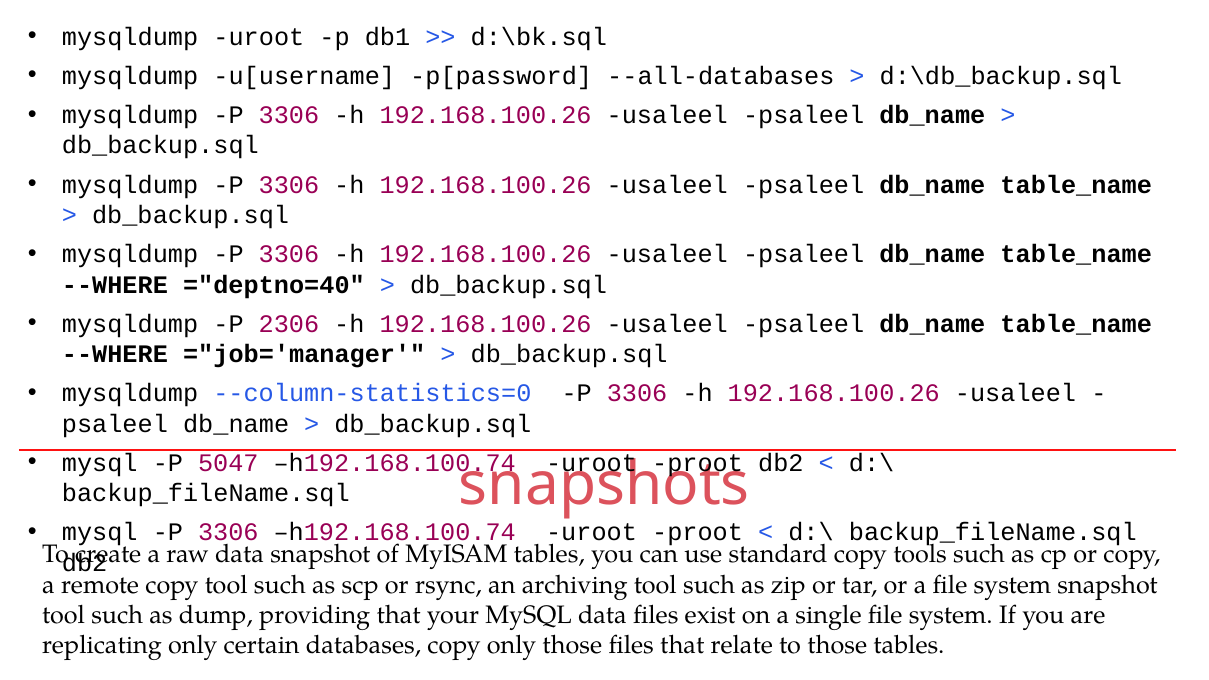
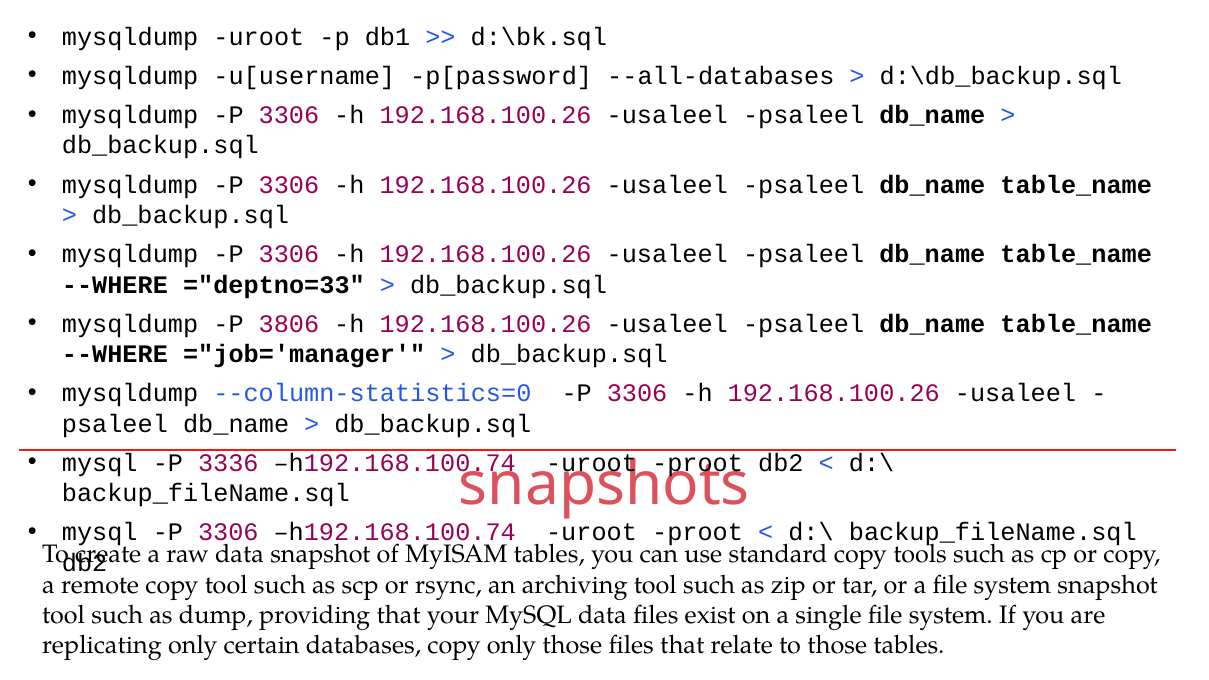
="deptno=40: ="deptno=40 -> ="deptno=33
2306: 2306 -> 3806
5047: 5047 -> 3336
